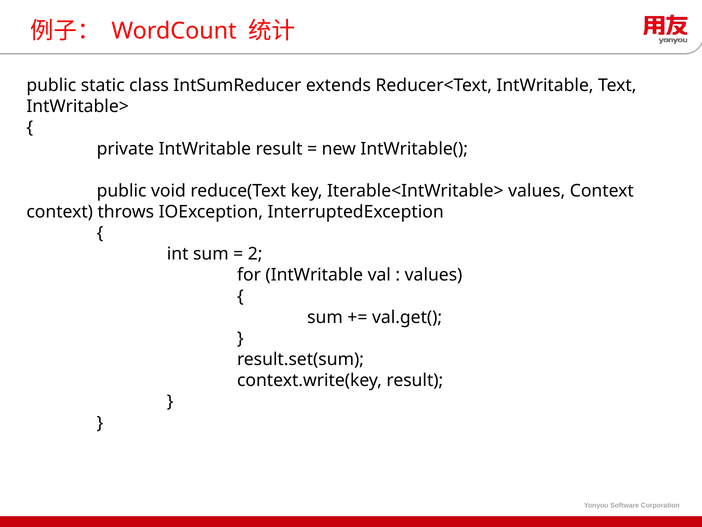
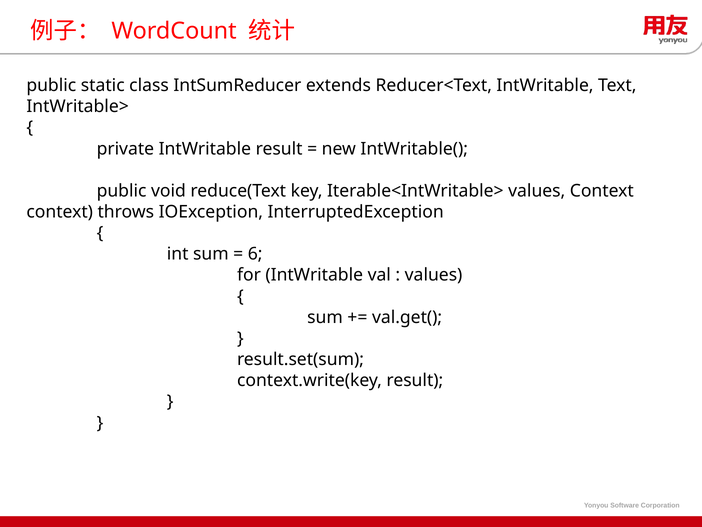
2: 2 -> 6
